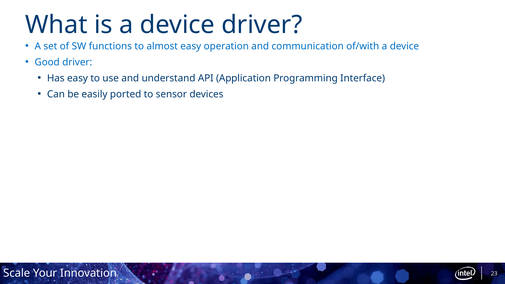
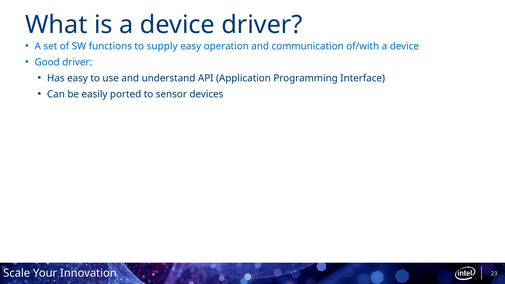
almost: almost -> supply
